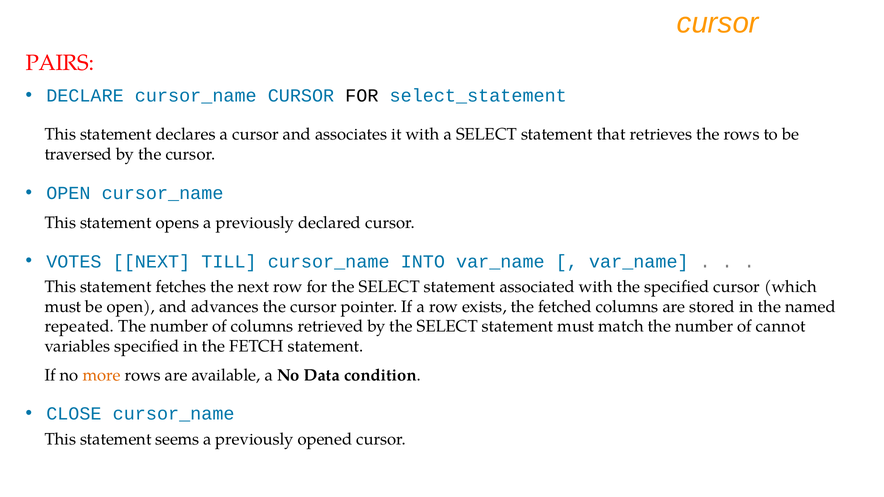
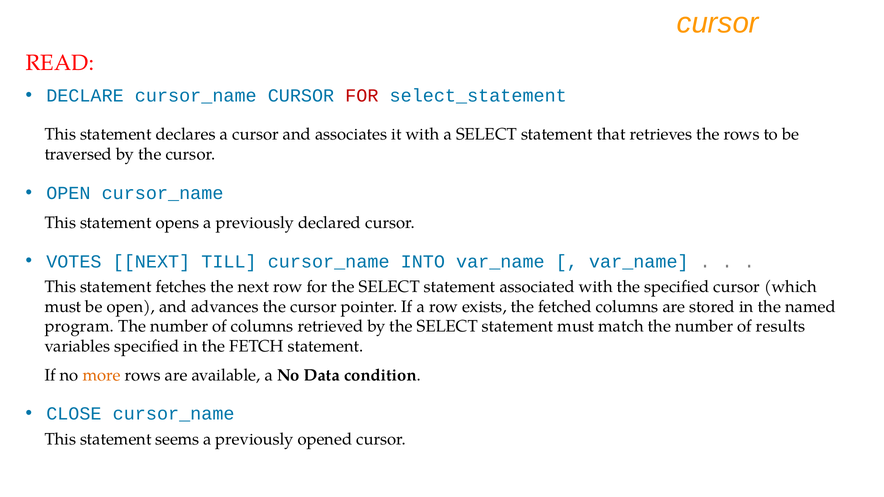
PAIRS: PAIRS -> READ
FOR at (362, 96) colour: black -> red
repeated: repeated -> program
cannot: cannot -> results
